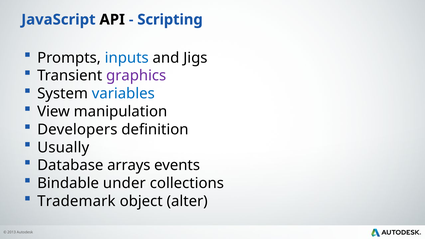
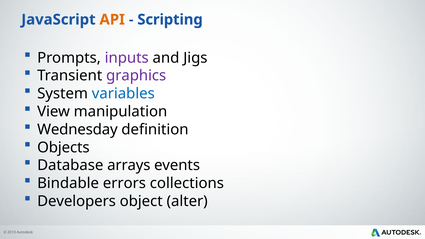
API colour: black -> orange
inputs colour: blue -> purple
Developers: Developers -> Wednesday
Usually: Usually -> Objects
under: under -> errors
Trademark: Trademark -> Developers
